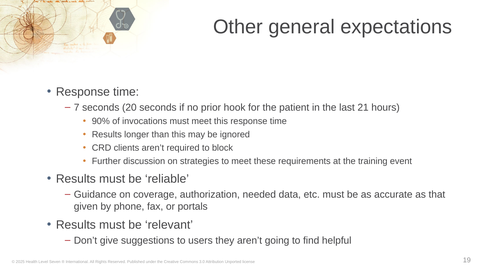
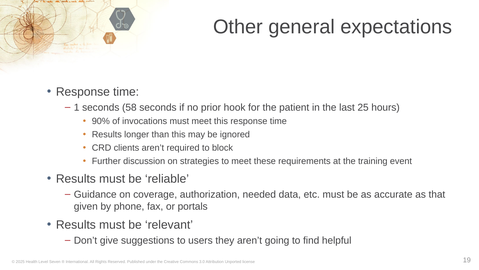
7: 7 -> 1
20: 20 -> 58
21: 21 -> 25
